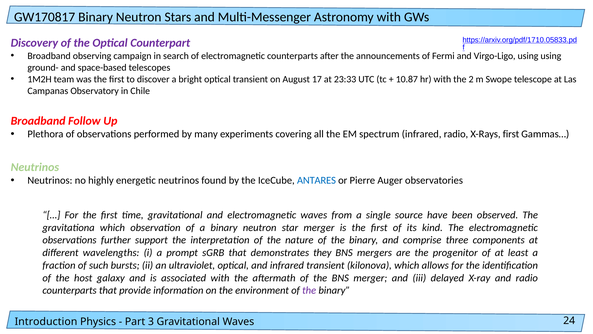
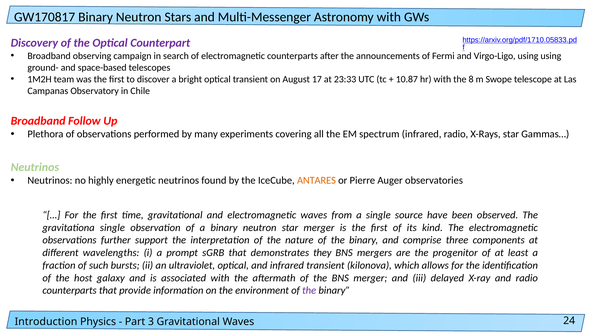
2: 2 -> 8
X-Rays first: first -> star
ANTARES colour: blue -> orange
gravitationa which: which -> single
